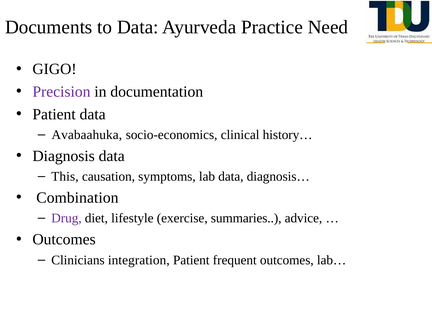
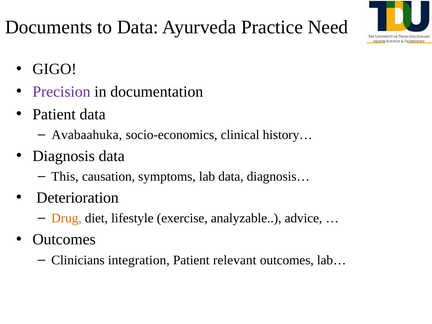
Combination: Combination -> Deterioration
Drug colour: purple -> orange
summaries: summaries -> analyzable
frequent: frequent -> relevant
